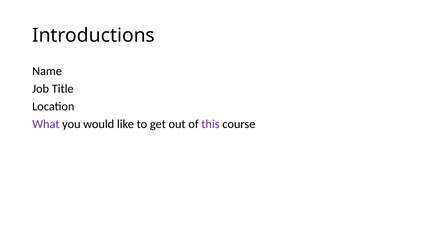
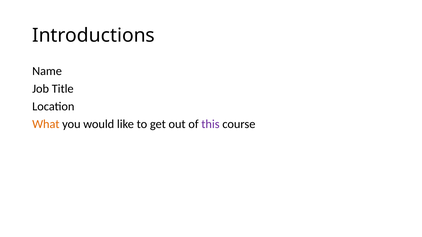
What colour: purple -> orange
